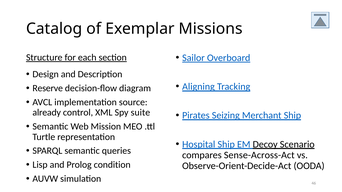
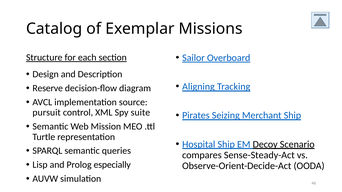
already: already -> pursuit
Sense-Across-Act: Sense-Across-Act -> Sense-Steady-Act
condition: condition -> especially
